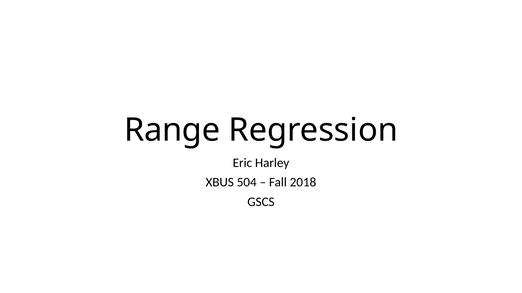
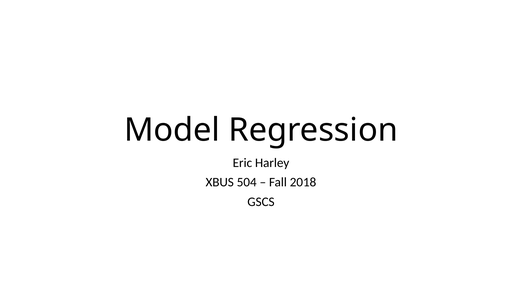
Range: Range -> Model
